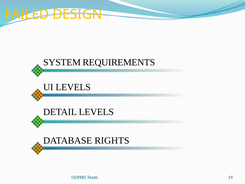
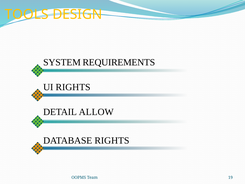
FAILED: FAILED -> TOOLS
LEVELS at (73, 87): LEVELS -> RIGHTS
LEVELS at (96, 112): LEVELS -> ALLOW
